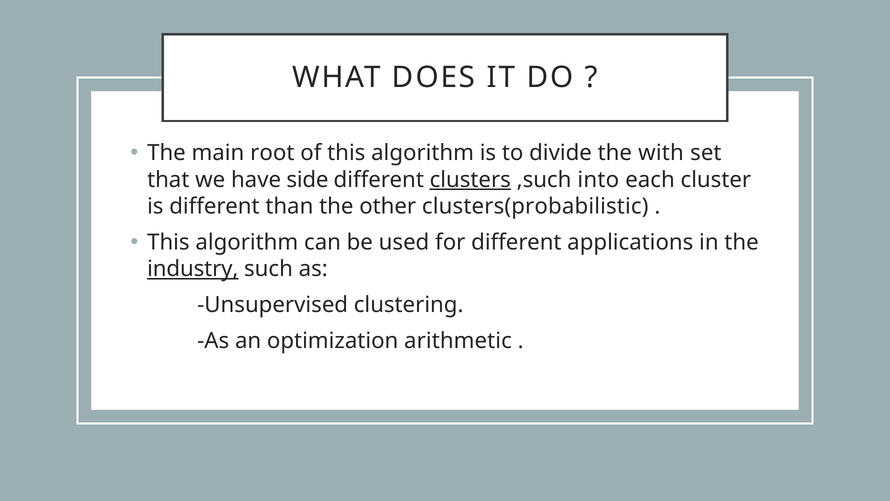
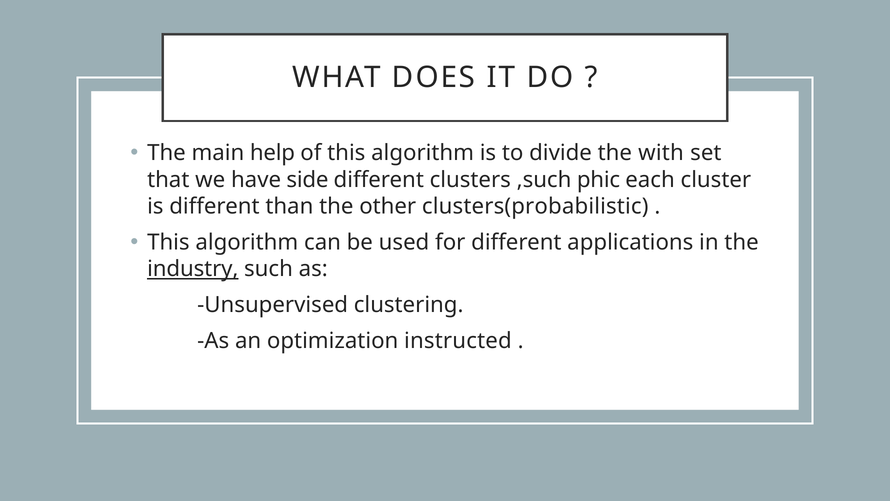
root: root -> help
clusters underline: present -> none
into: into -> phic
arithmetic: arithmetic -> instructed
